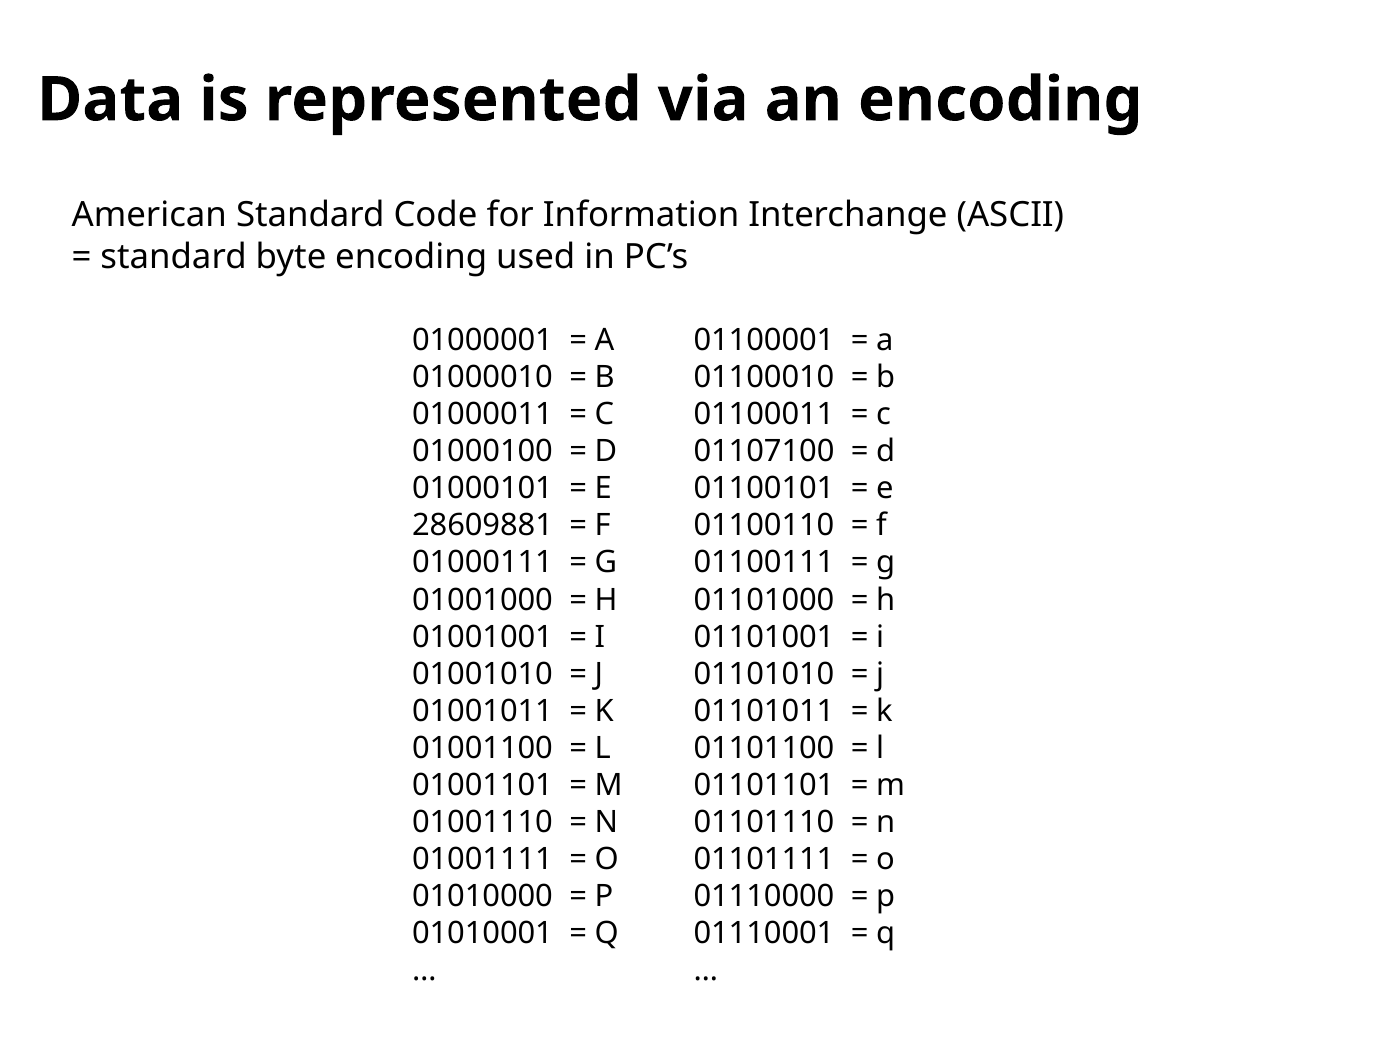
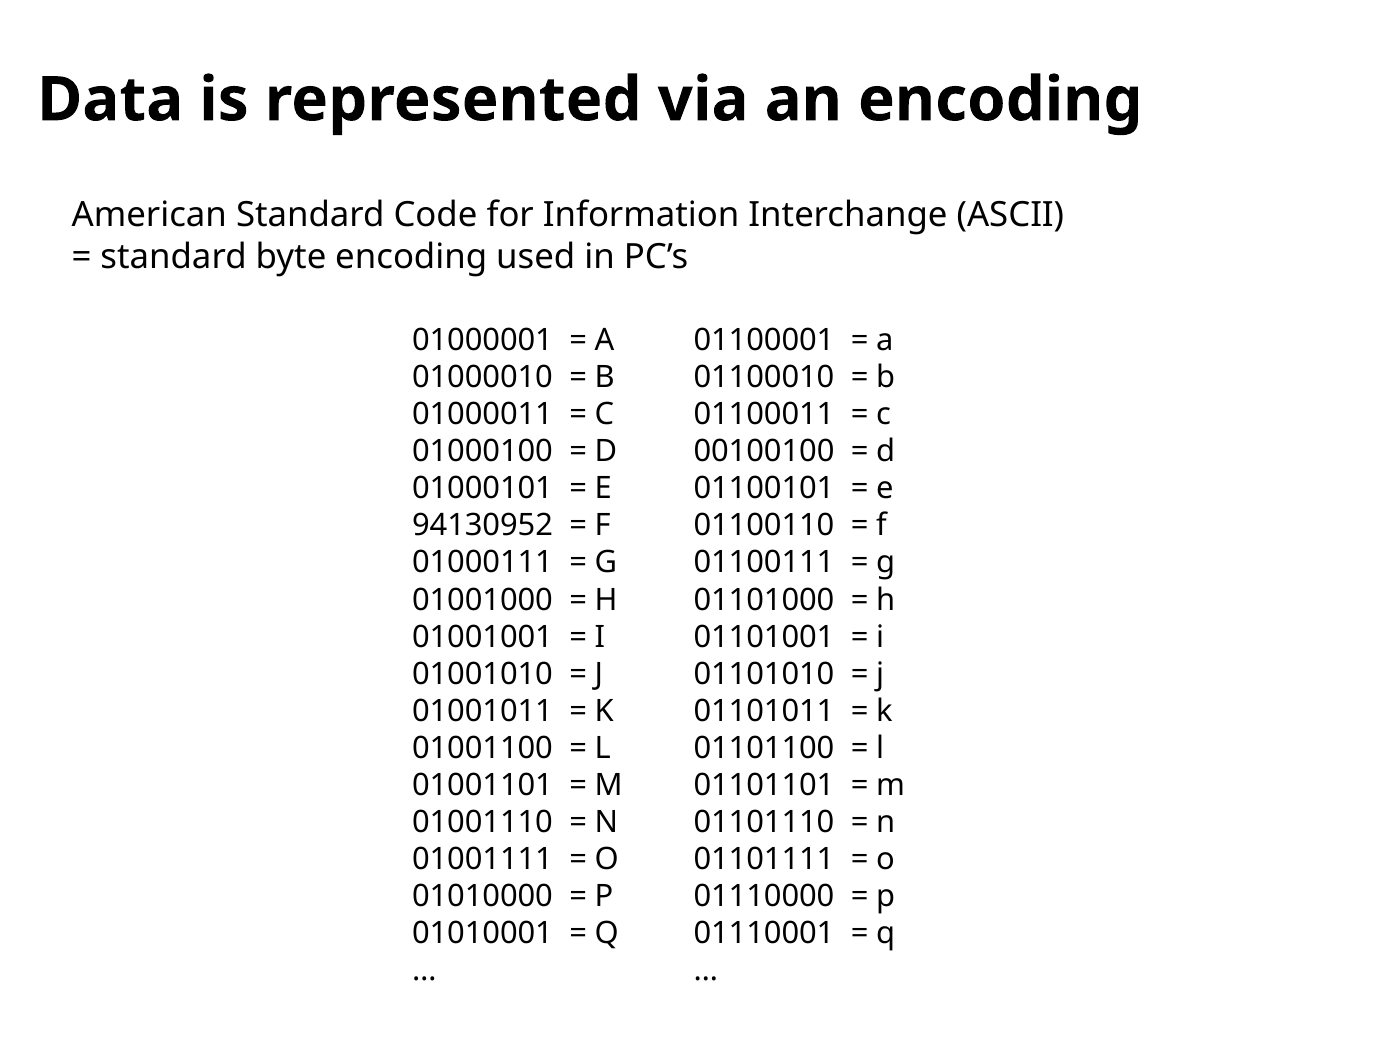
01107100: 01107100 -> 00100100
28609881: 28609881 -> 94130952
